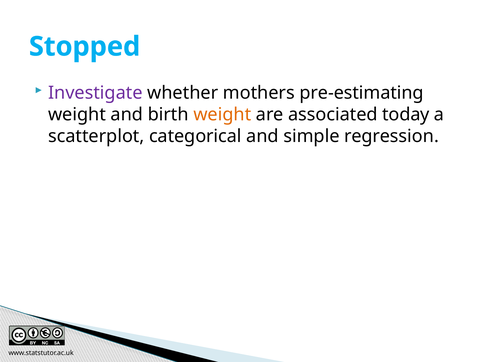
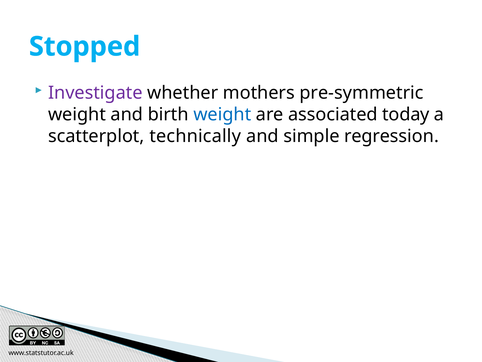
pre-estimating: pre-estimating -> pre-symmetric
weight at (222, 114) colour: orange -> blue
categorical: categorical -> technically
